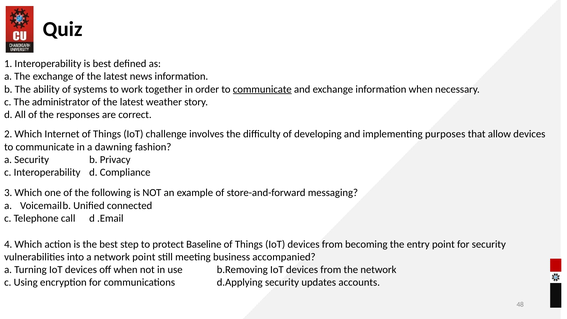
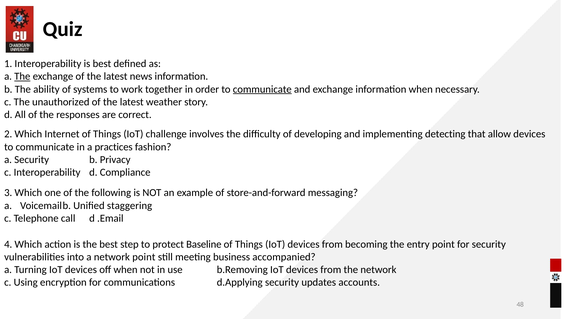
The at (22, 76) underline: none -> present
administrator: administrator -> unauthorized
purposes: purposes -> detecting
dawning: dawning -> practices
connected: connected -> staggering
